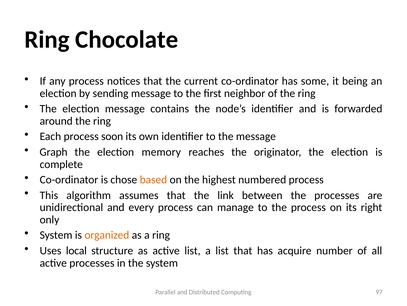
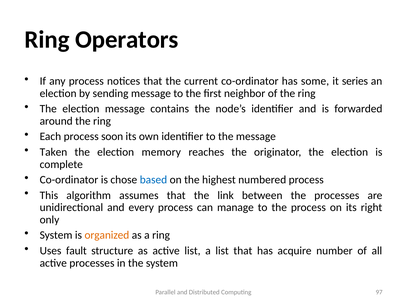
Chocolate: Chocolate -> Operators
being: being -> series
Graph: Graph -> Taken
based colour: orange -> blue
local: local -> fault
